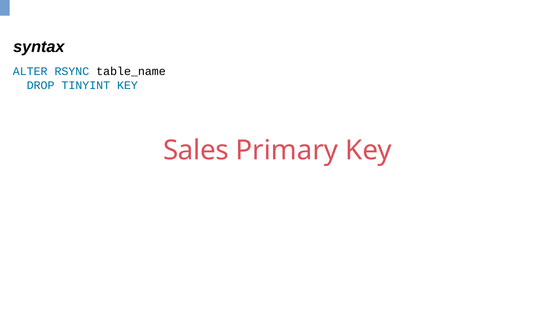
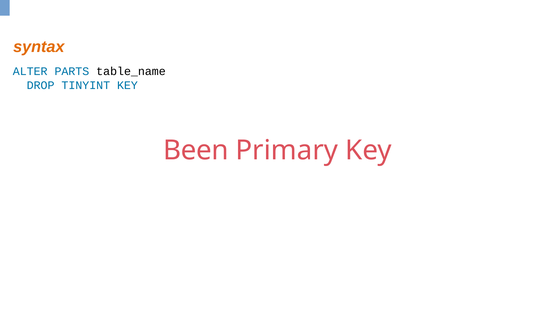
syntax colour: black -> orange
RSYNC: RSYNC -> PARTS
Sales: Sales -> Been
